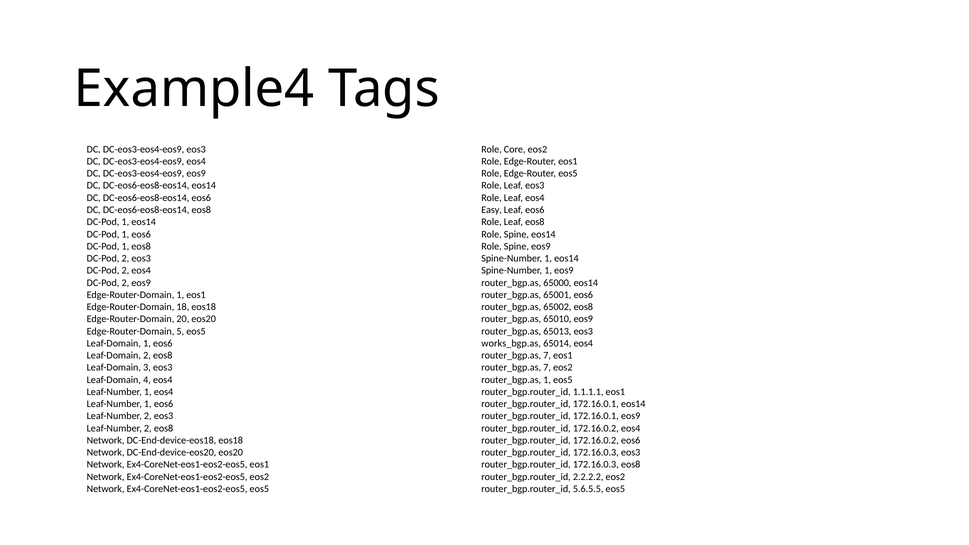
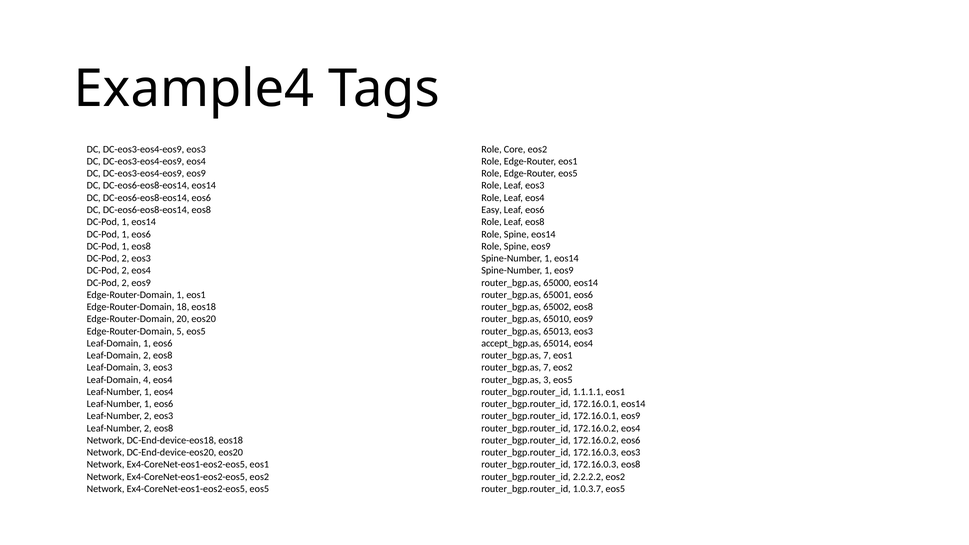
works_bgp.as: works_bgp.as -> accept_bgp.as
router_bgp.as 1: 1 -> 3
5.6.5.5: 5.6.5.5 -> 1.0.3.7
